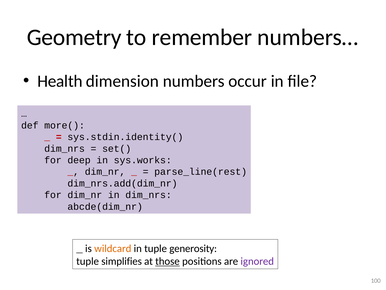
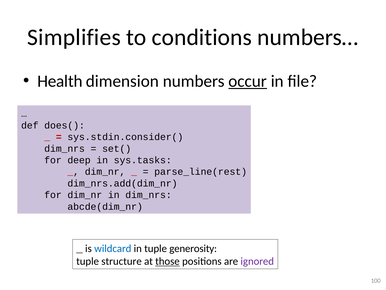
Geometry: Geometry -> Simplifies
remember: remember -> conditions
occur underline: none -> present
more(: more( -> does(
sys.stdin.identity(: sys.stdin.identity( -> sys.stdin.consider(
sys.works: sys.works -> sys.tasks
wildcard colour: orange -> blue
simplifies: simplifies -> structure
